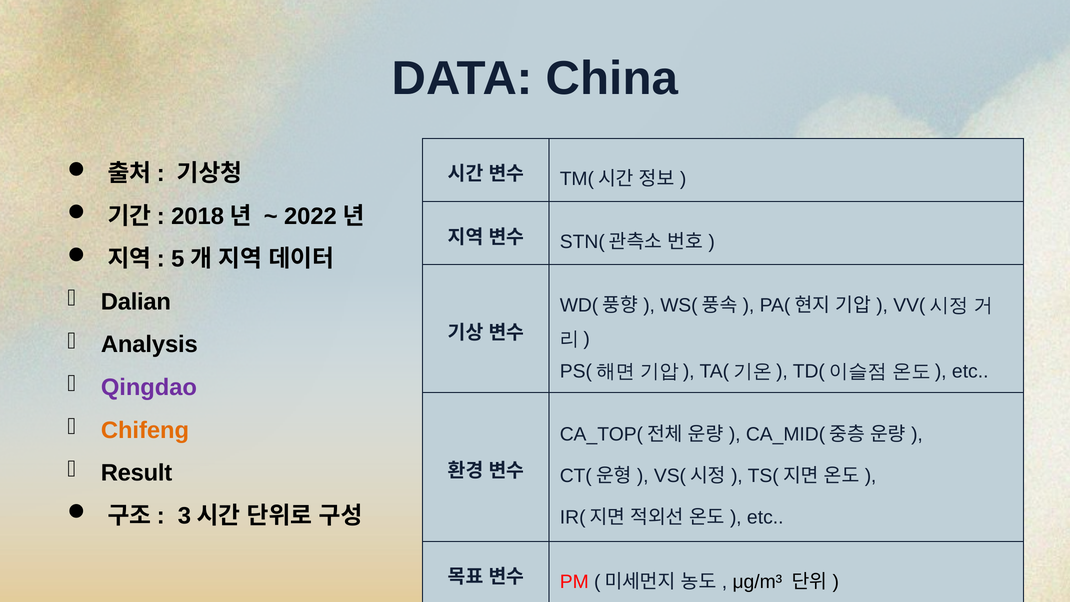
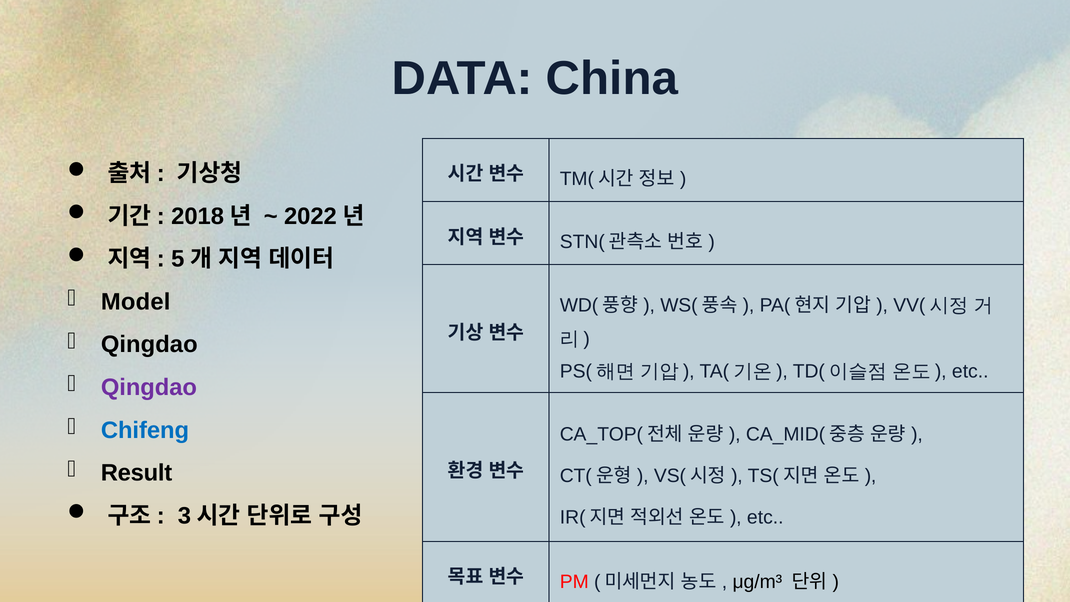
Dalian: Dalian -> Model
Analysis at (149, 345): Analysis -> Qingdao
Chifeng colour: orange -> blue
